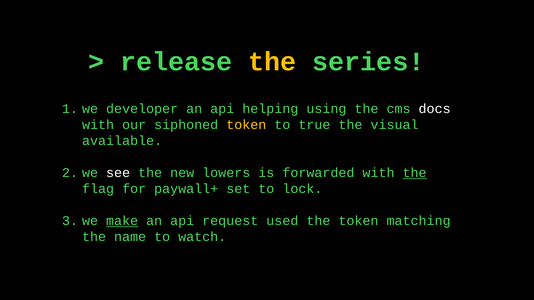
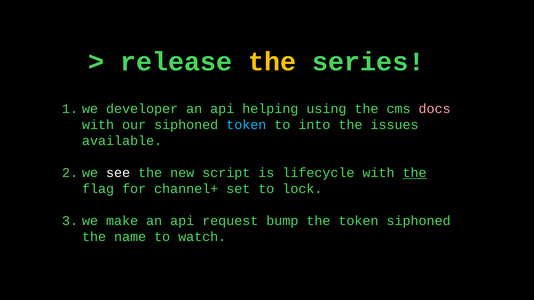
docs colour: white -> pink
token at (246, 125) colour: yellow -> light blue
true: true -> into
visual: visual -> issues
lowers: lowers -> script
forwarded: forwarded -> lifecycle
paywall+: paywall+ -> channel+
make underline: present -> none
used: used -> bump
token matching: matching -> siphoned
